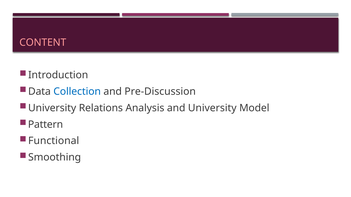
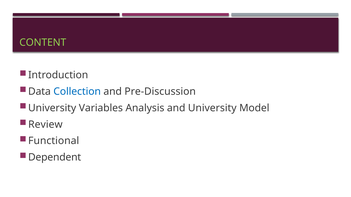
CONTENT colour: pink -> light green
Relations: Relations -> Variables
Pattern: Pattern -> Review
Smoothing: Smoothing -> Dependent
